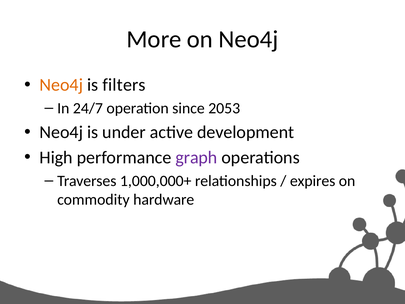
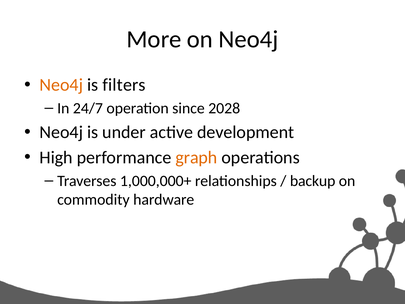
2053: 2053 -> 2028
graph colour: purple -> orange
expires: expires -> backup
